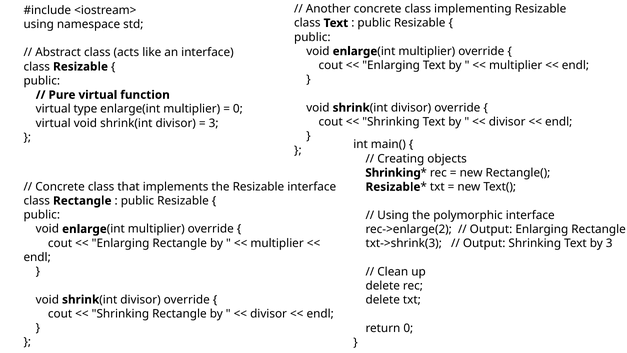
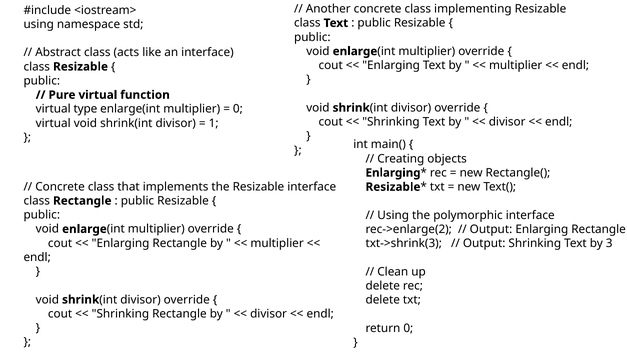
3 at (214, 123): 3 -> 1
Shrinking at (393, 173): Shrinking -> Enlarging
